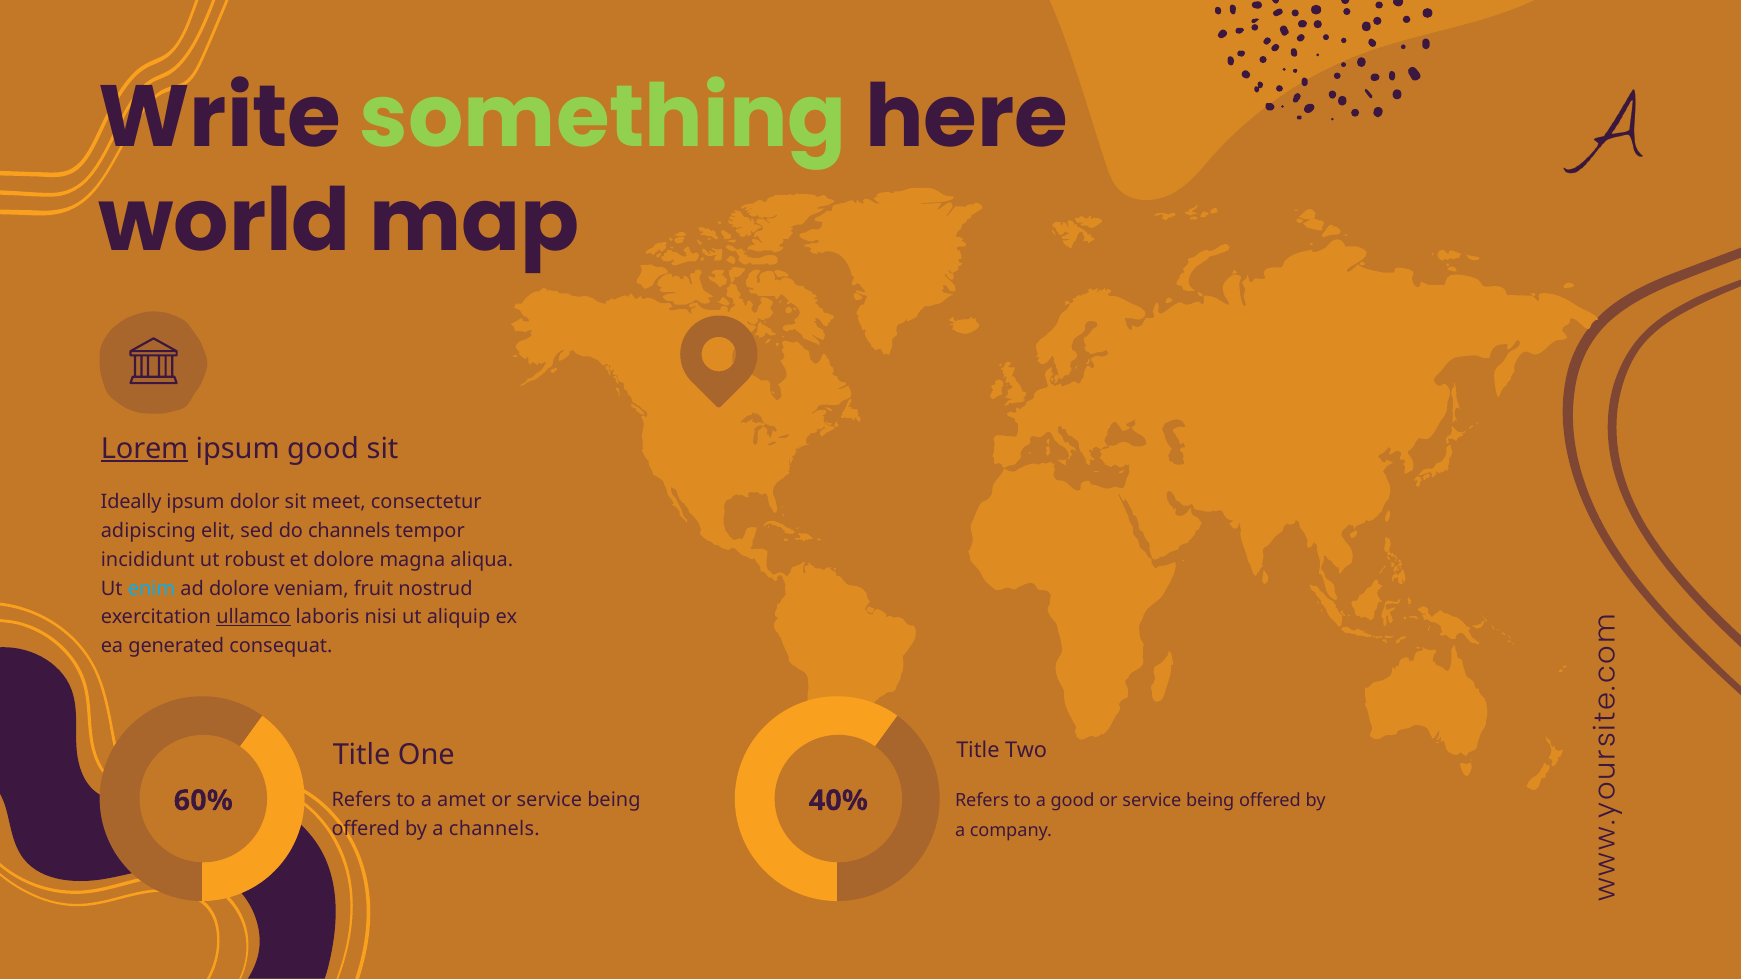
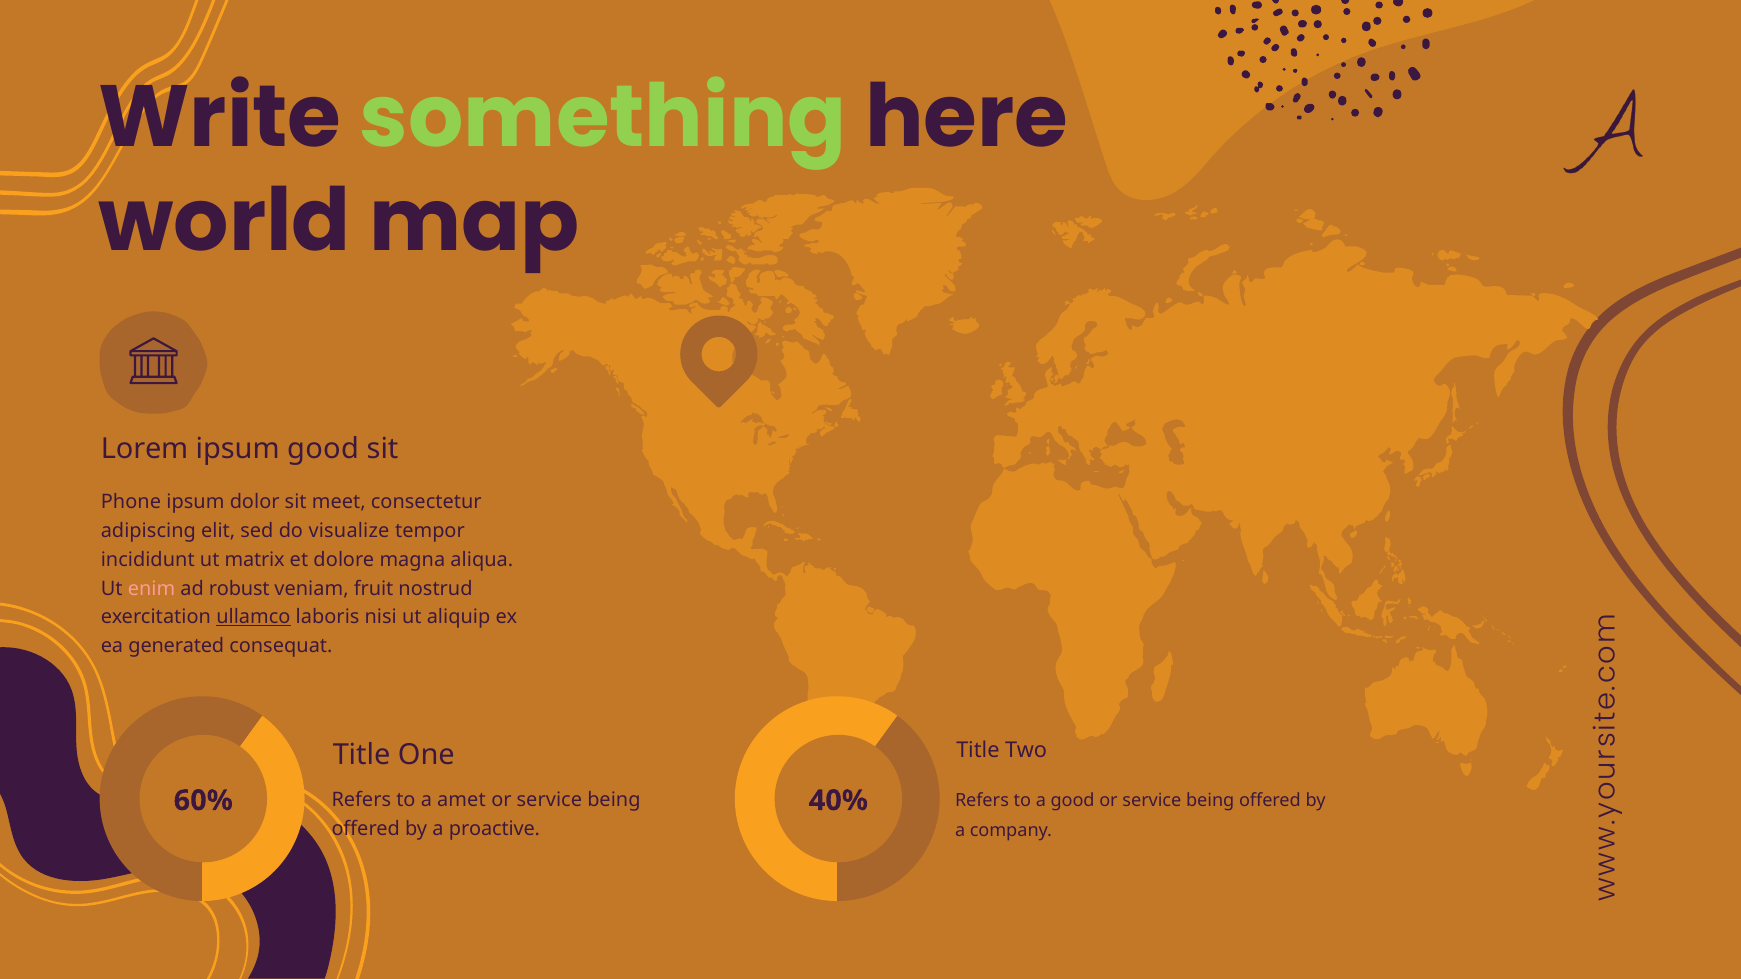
Lorem underline: present -> none
Ideally: Ideally -> Phone
do channels: channels -> visualize
robust: robust -> matrix
enim colour: light blue -> pink
ad dolore: dolore -> robust
a channels: channels -> proactive
